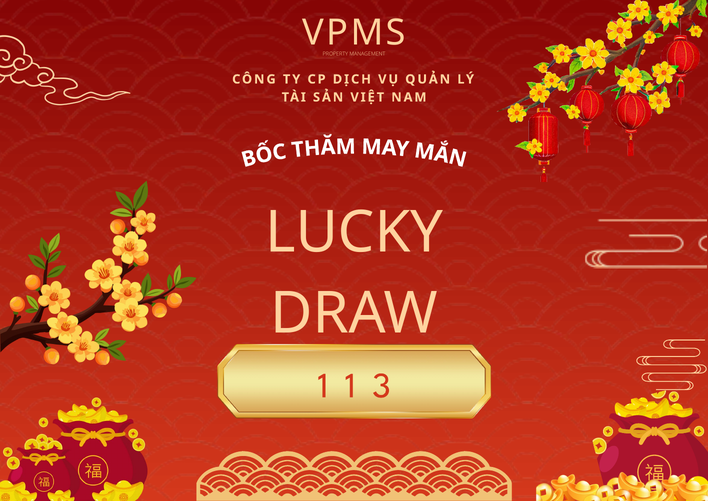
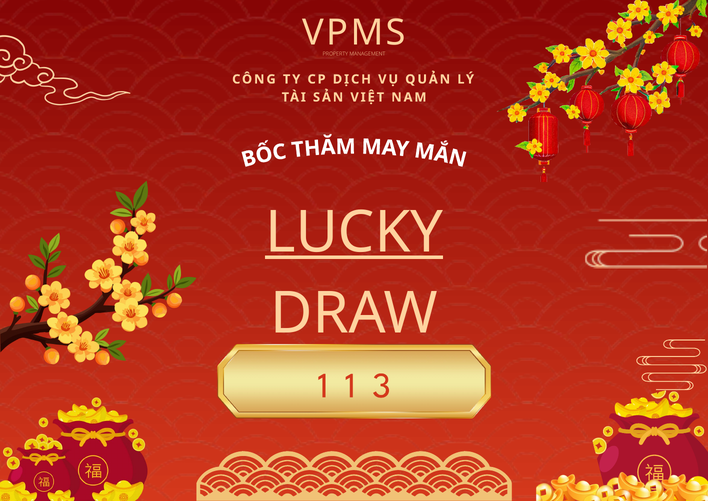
LUCKY underline: none -> present
